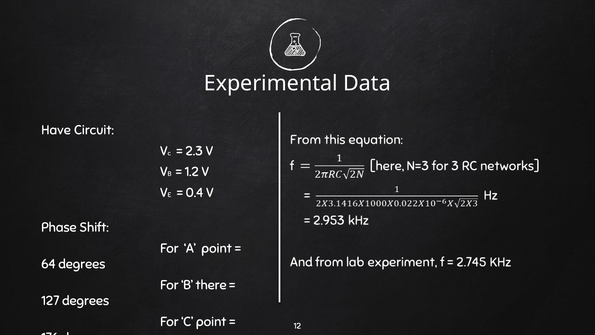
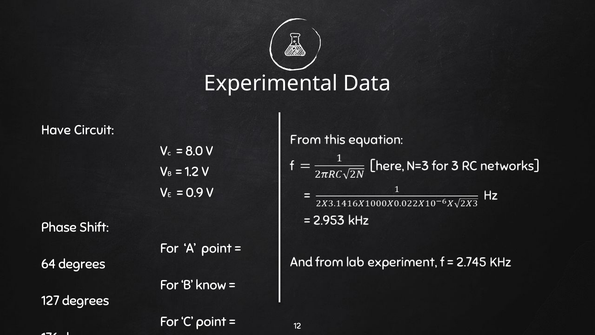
2.3: 2.3 -> 8.0
0.4: 0.4 -> 0.9
there: there -> know
